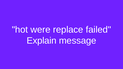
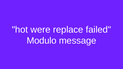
Explain: Explain -> Modulo
